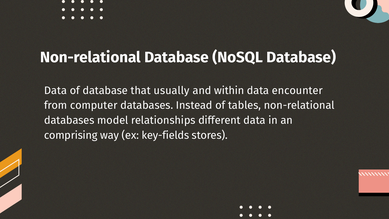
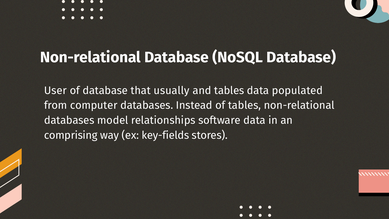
Data at (56, 90): Data -> User
and within: within -> tables
encounter: encounter -> populated
different: different -> software
